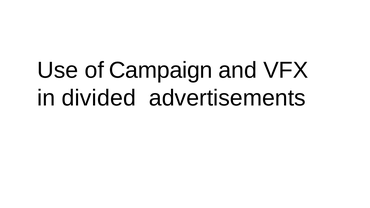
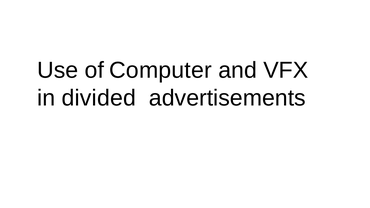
Campaign: Campaign -> Computer
